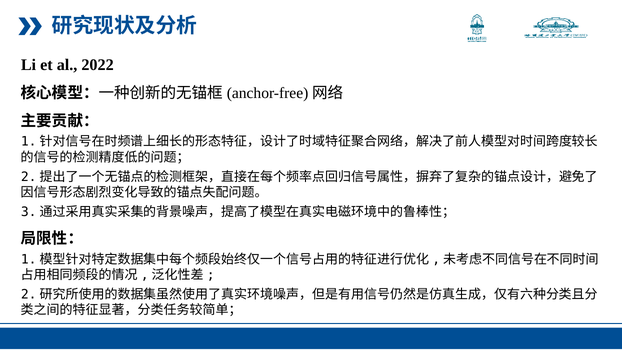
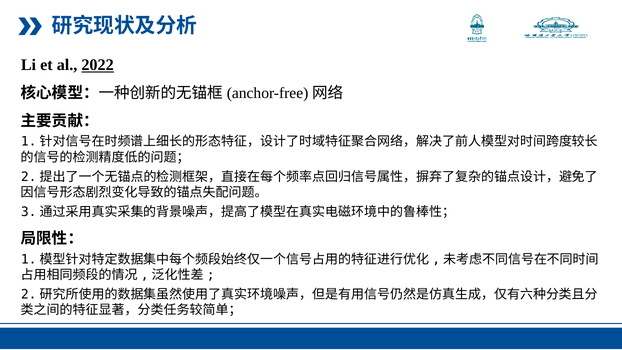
2022 underline: none -> present
